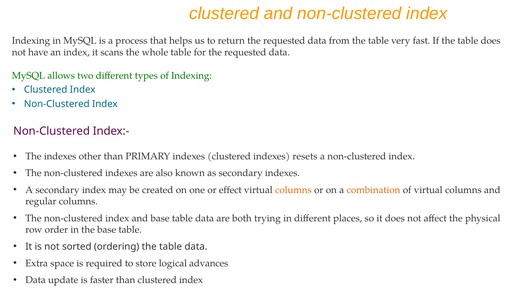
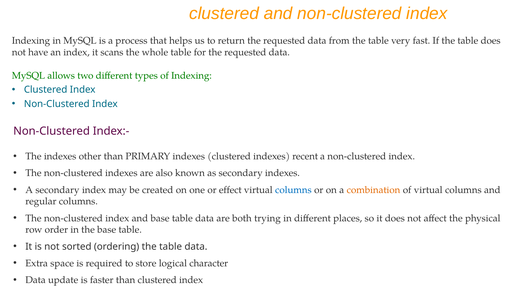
resets: resets -> recent
columns at (293, 190) colour: orange -> blue
advances: advances -> character
